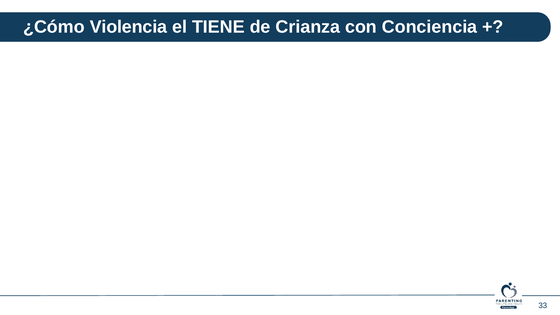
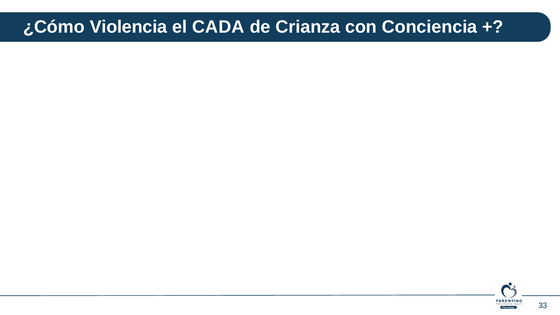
TIENE: TIENE -> CADA
